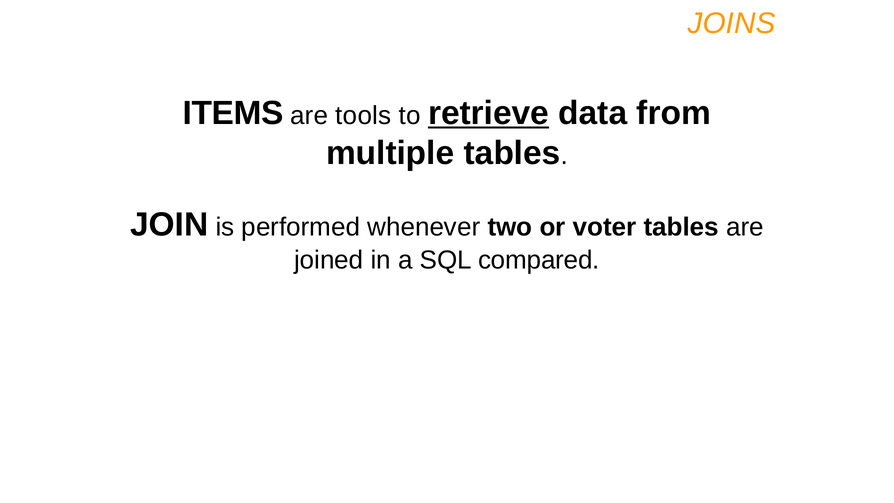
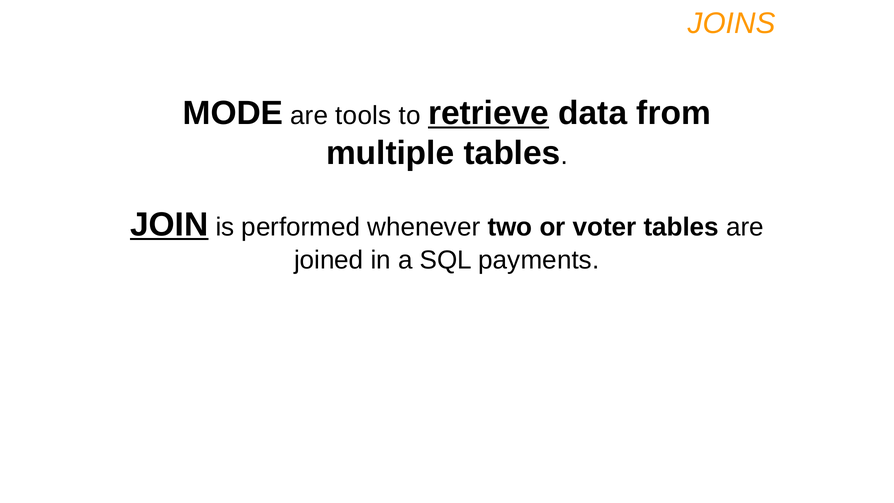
ITEMS: ITEMS -> MODE
JOIN underline: none -> present
compared: compared -> payments
